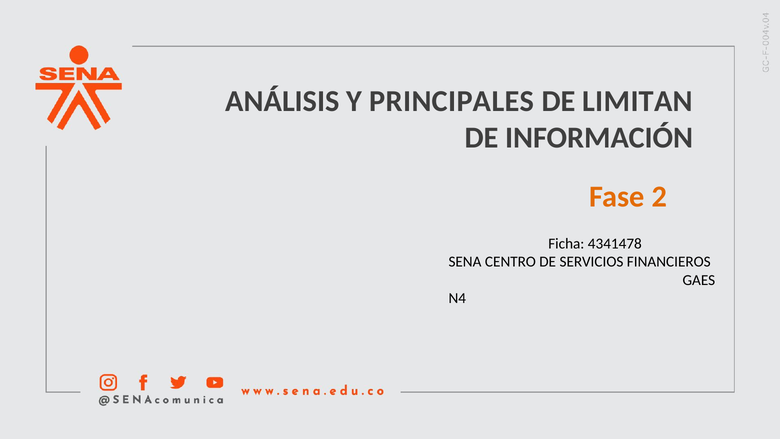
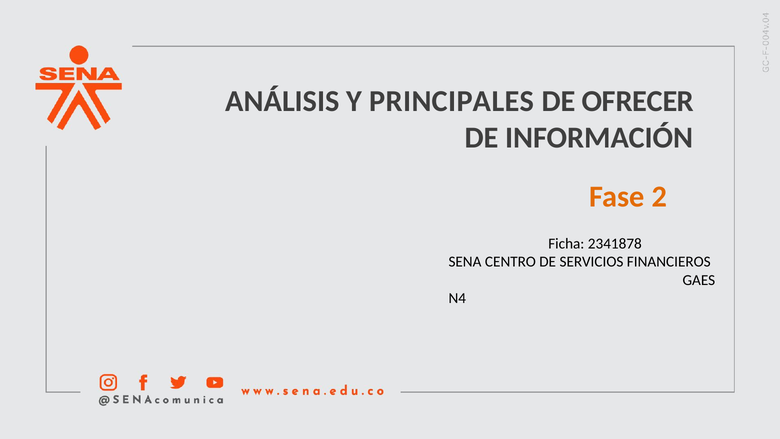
LIMITAN: LIMITAN -> OFRECER
4341478: 4341478 -> 2341878
